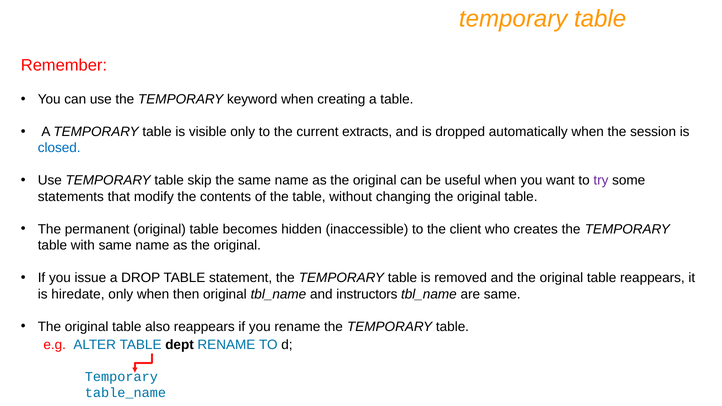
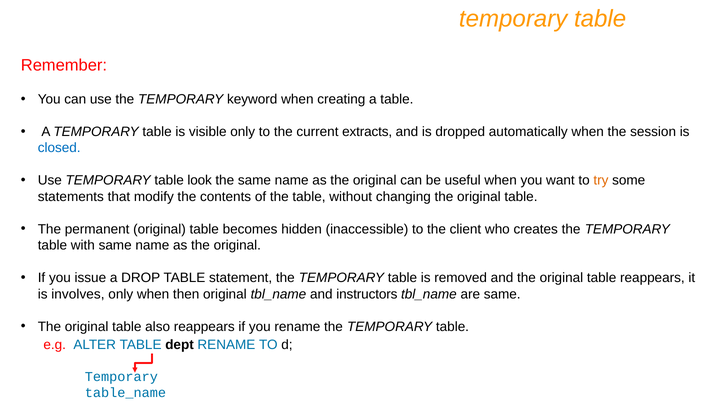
skip: skip -> look
try colour: purple -> orange
hiredate: hiredate -> involves
